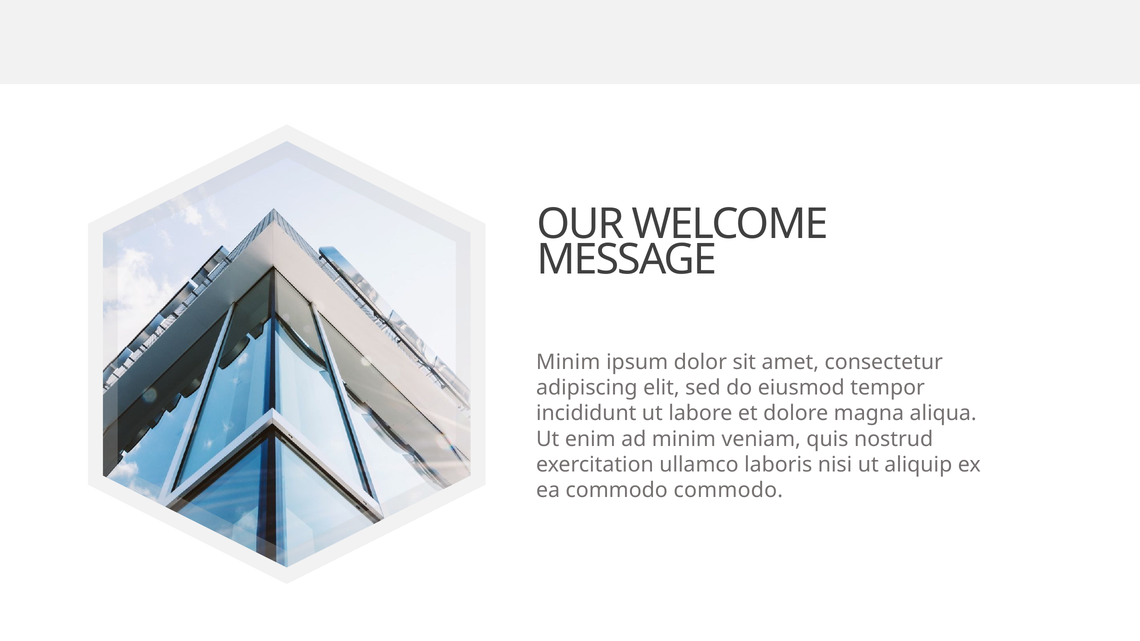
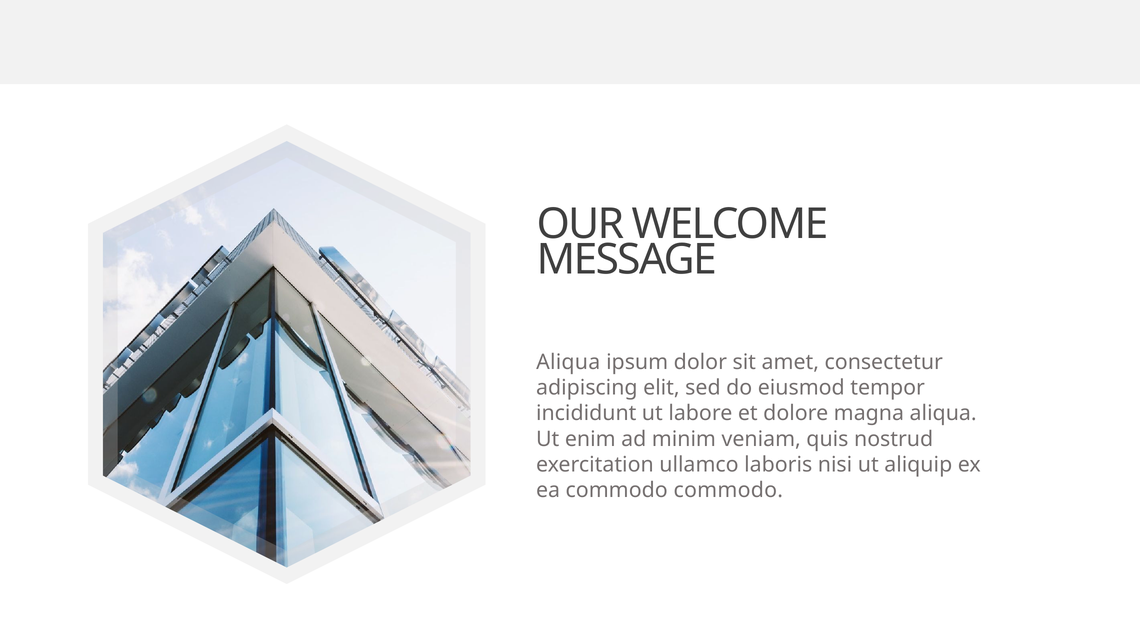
Minim at (568, 362): Minim -> Aliqua
